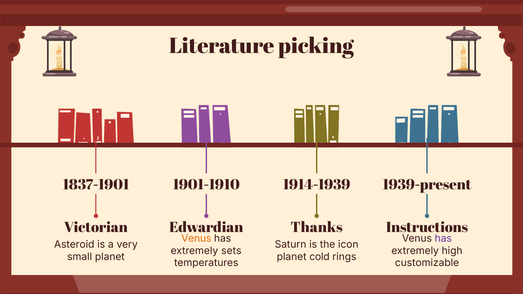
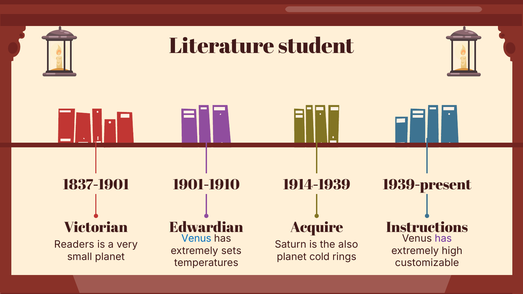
picking: picking -> student
Thanks: Thanks -> Acquire
Venus at (196, 239) colour: orange -> blue
Asteroid: Asteroid -> Readers
icon: icon -> also
